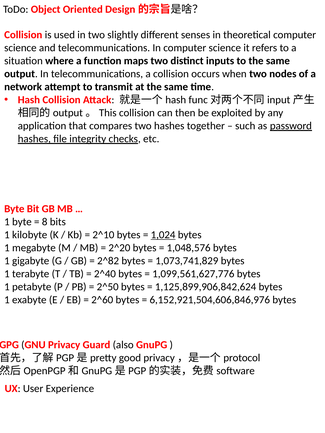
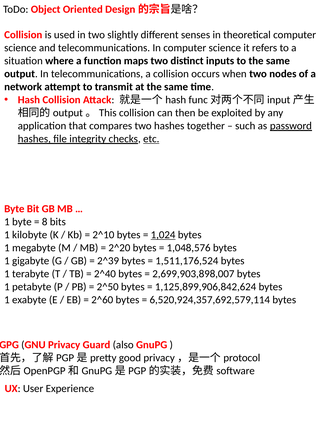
etc underline: none -> present
2^82: 2^82 -> 2^39
1,073,741,829: 1,073,741,829 -> 1,511,176,524
1,099,561,627,776: 1,099,561,627,776 -> 2,699,903,898,007
6,152,921,504,606,846,976: 6,152,921,504,606,846,976 -> 6,520,924,357,692,579,114
